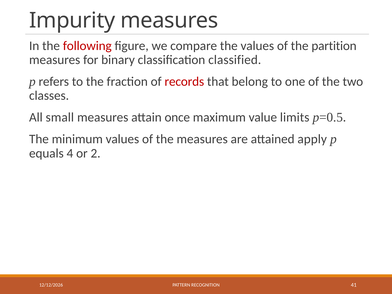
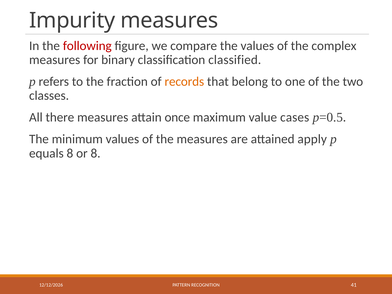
partition: partition -> complex
records colour: red -> orange
small: small -> there
limits: limits -> cases
equals 4: 4 -> 8
or 2: 2 -> 8
